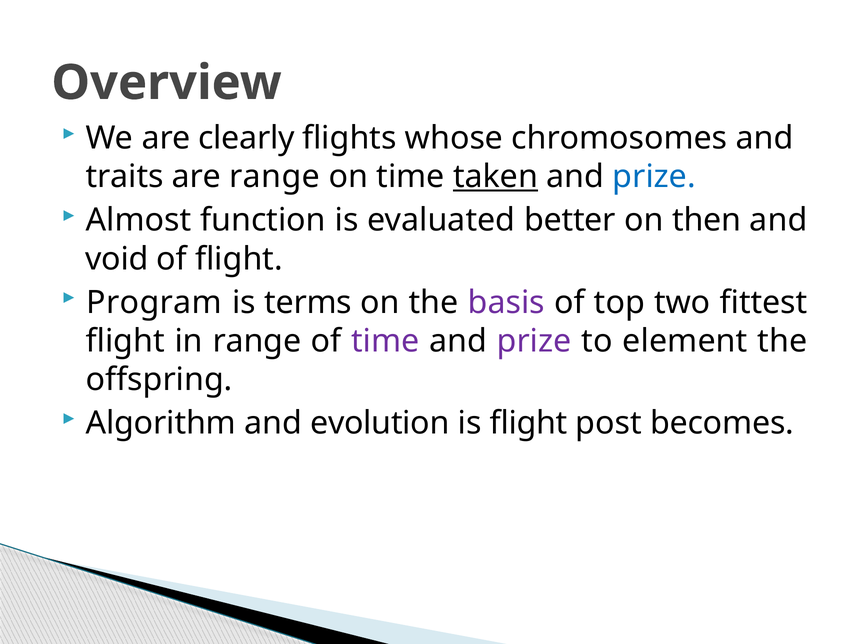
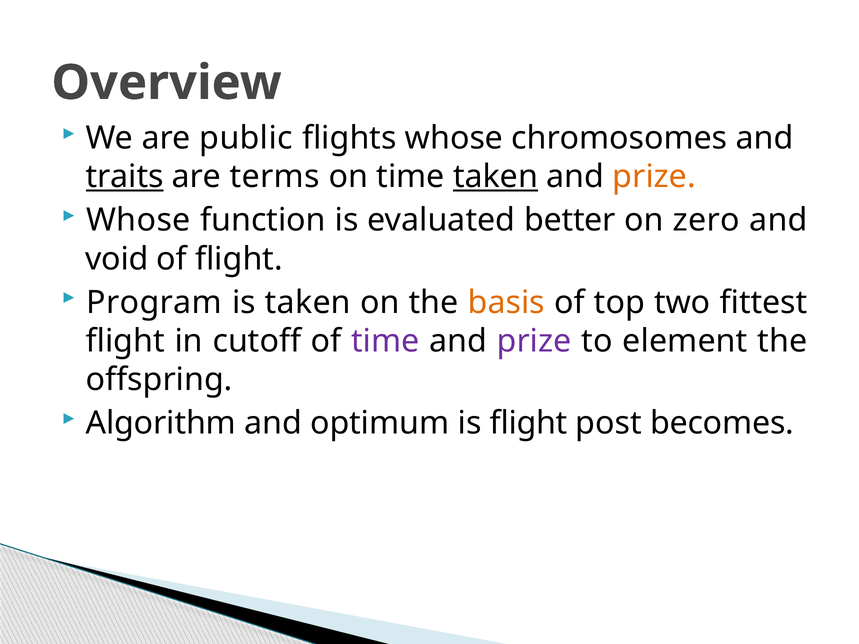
clearly: clearly -> public
traits underline: none -> present
are range: range -> terms
prize at (654, 177) colour: blue -> orange
Almost at (139, 220): Almost -> Whose
then: then -> zero
is terms: terms -> taken
basis colour: purple -> orange
in range: range -> cutoff
evolution: evolution -> optimum
